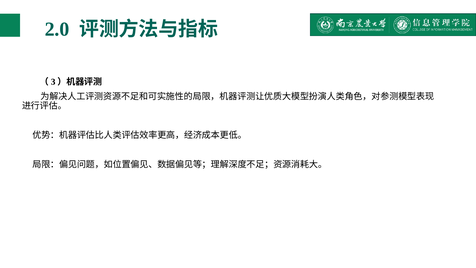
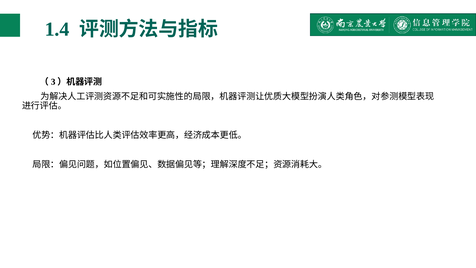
2.0: 2.0 -> 1.4
